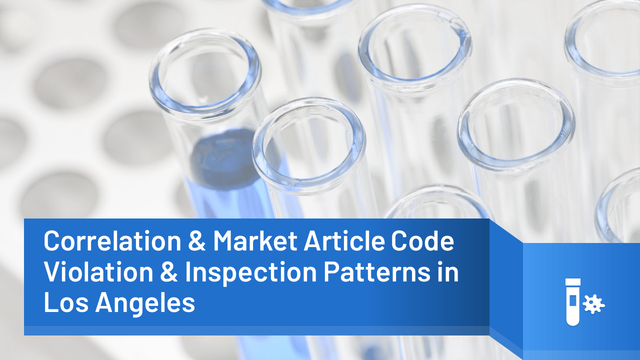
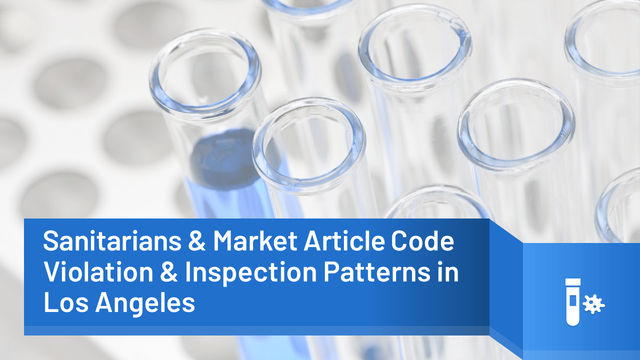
Correlation: Correlation -> Sanitarians
